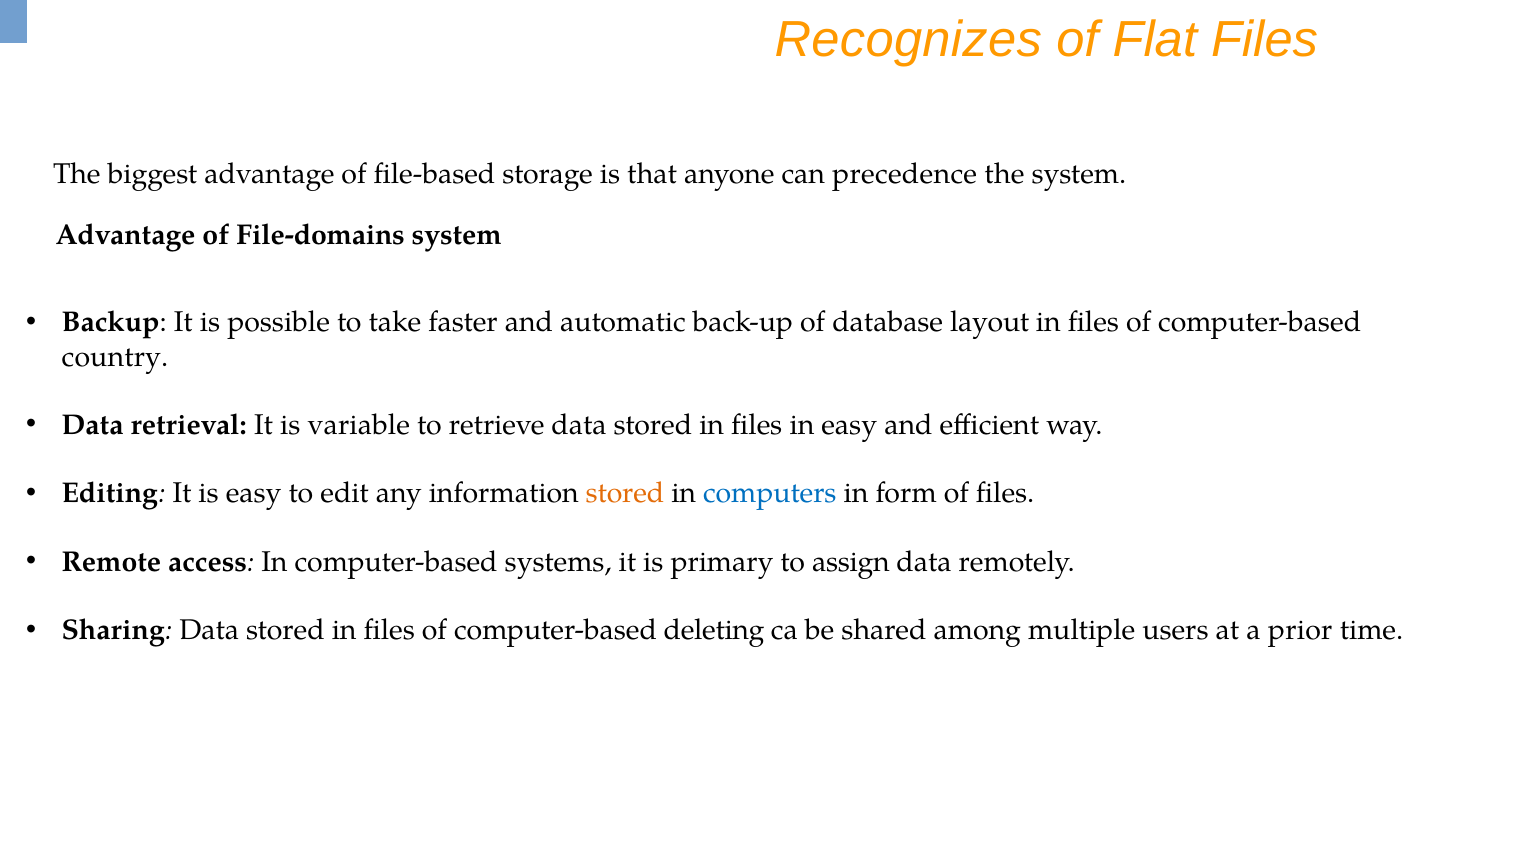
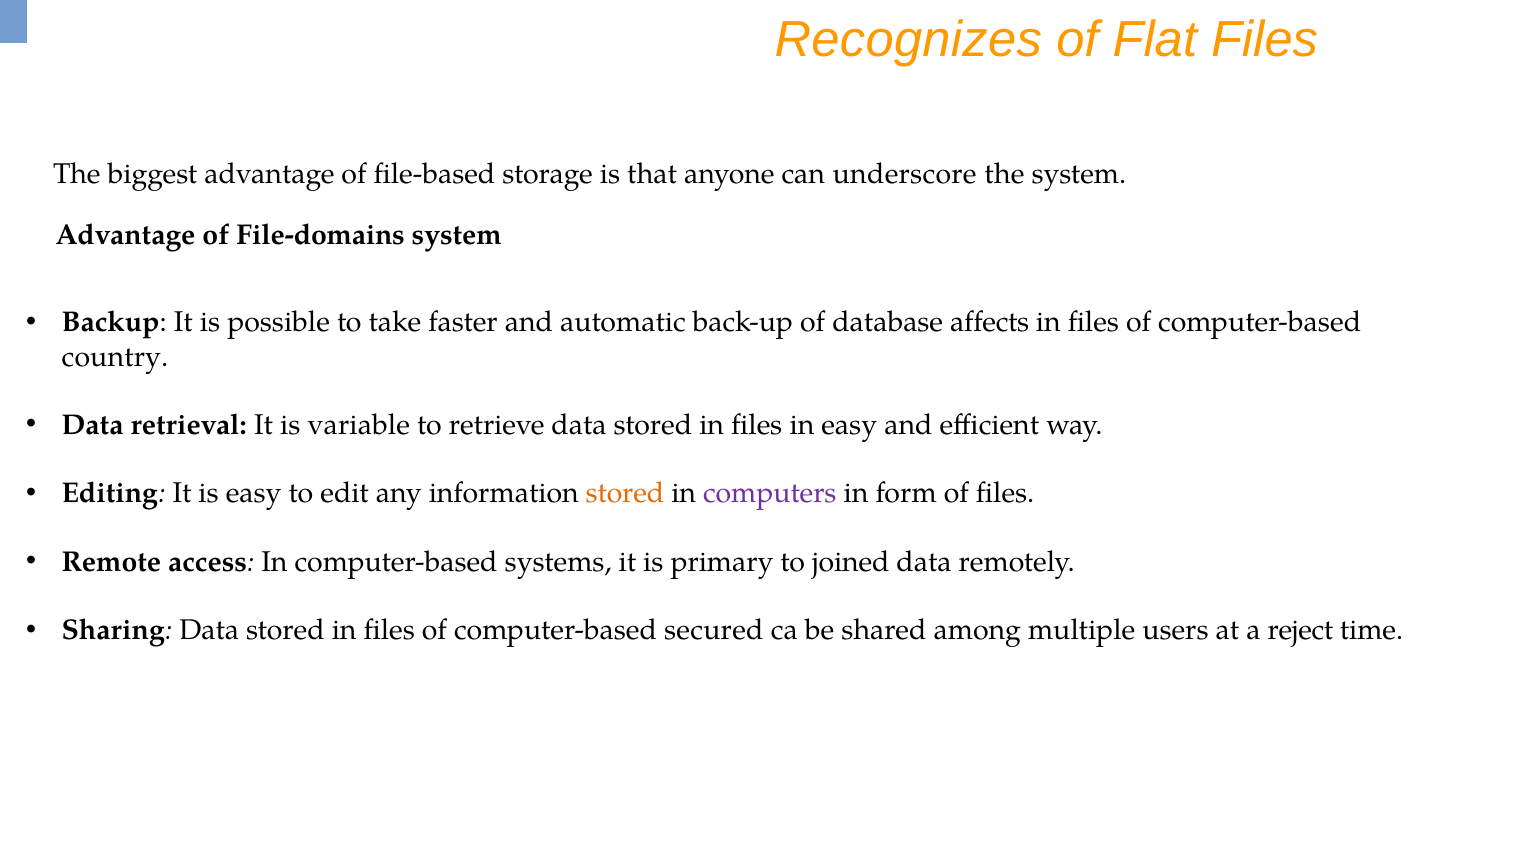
precedence: precedence -> underscore
layout: layout -> affects
computers colour: blue -> purple
assign: assign -> joined
deleting: deleting -> secured
prior: prior -> reject
